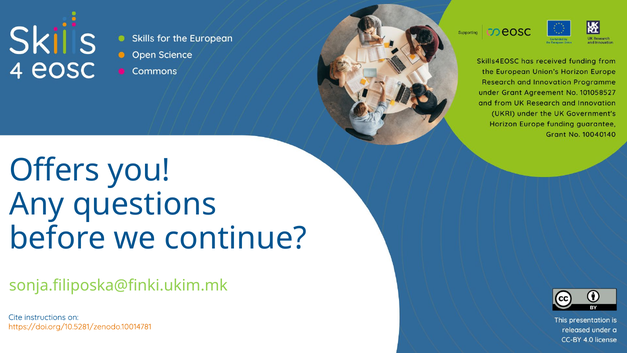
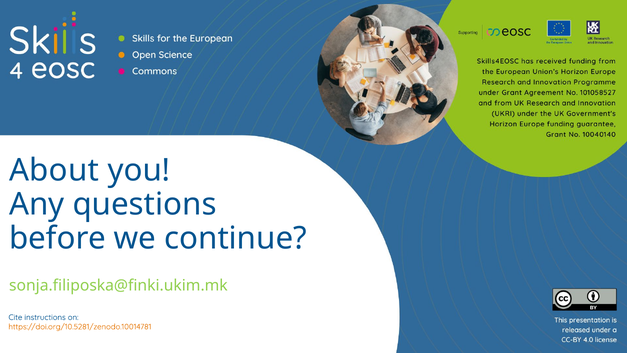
Offers: Offers -> About
